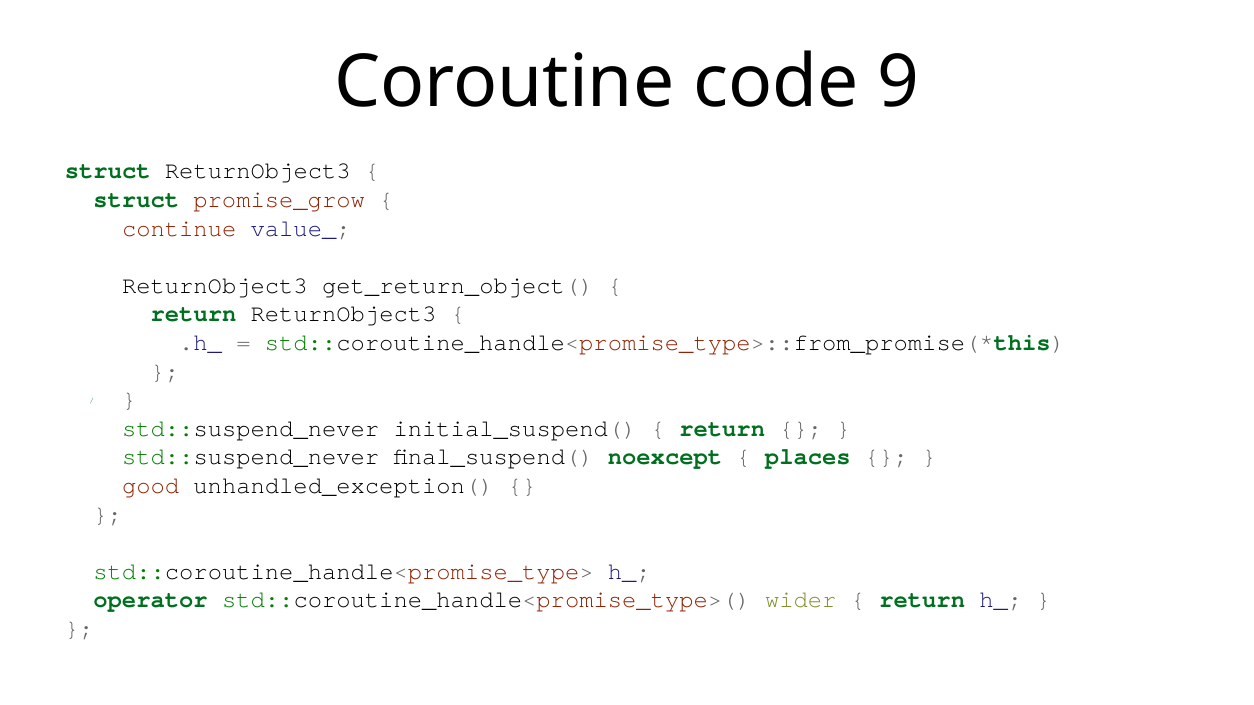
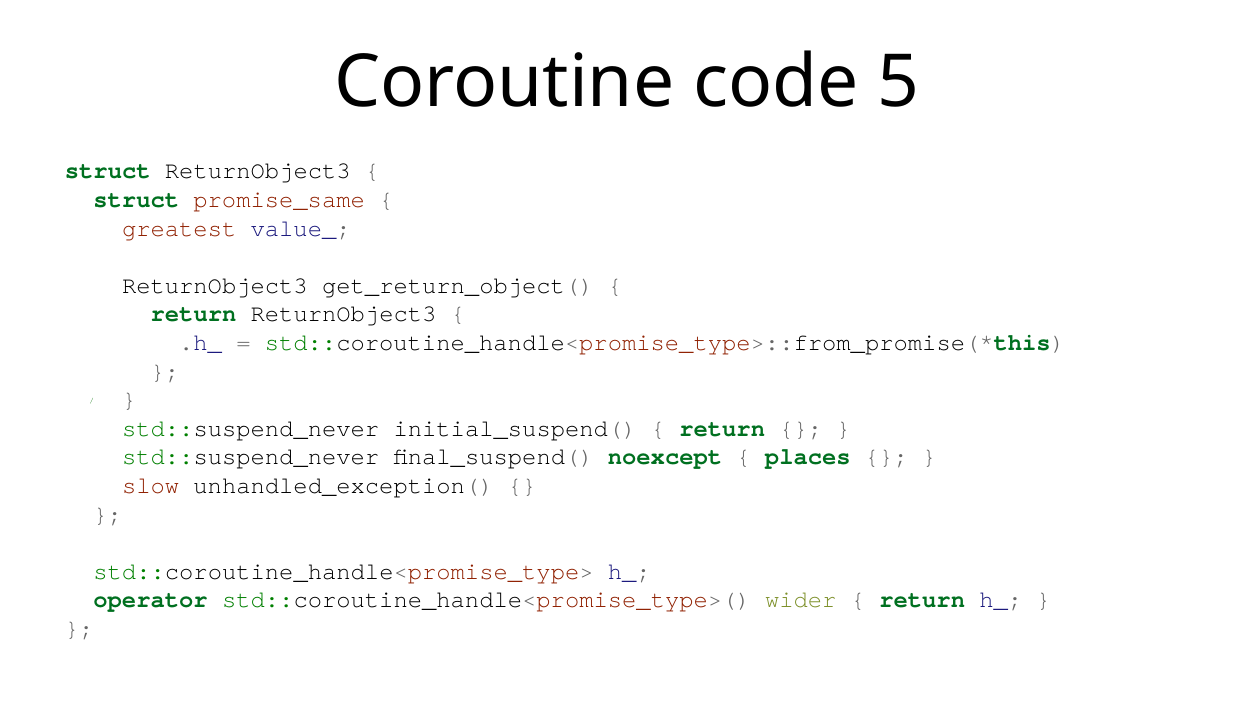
9: 9 -> 5
promise_grow: promise_grow -> promise_same
continue: continue -> greatest
good: good -> slow
